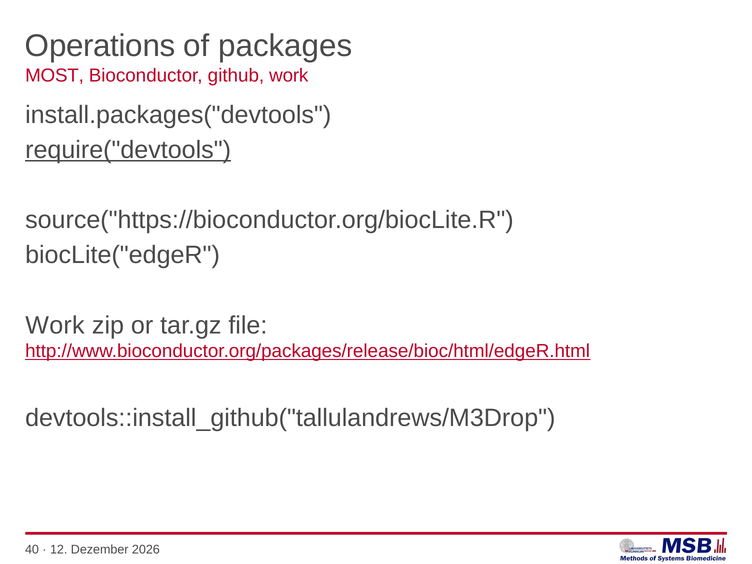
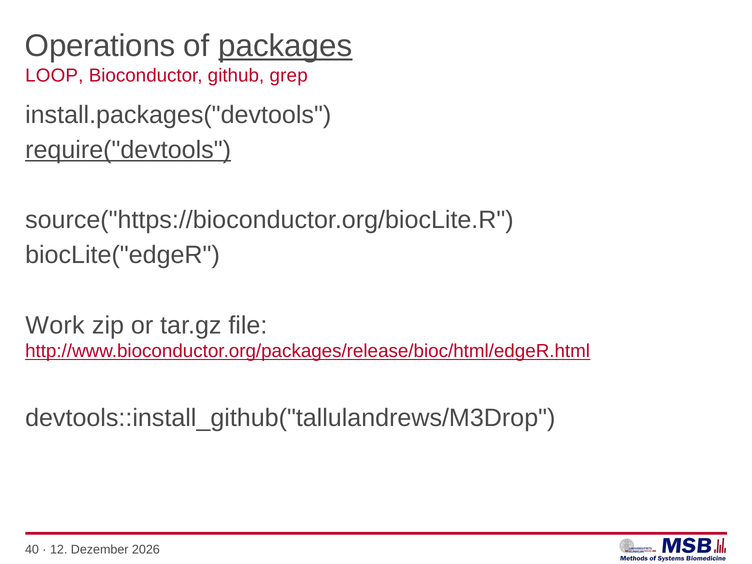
packages underline: none -> present
MOST: MOST -> LOOP
github work: work -> grep
